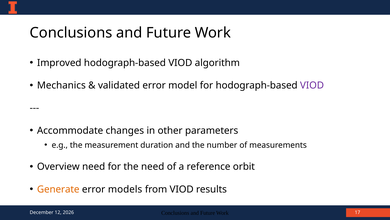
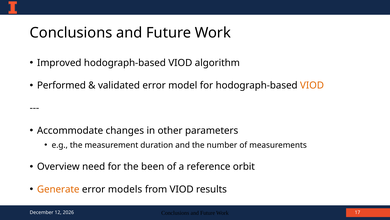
Mechanics: Mechanics -> Performed
VIOD at (312, 85) colour: purple -> orange
the need: need -> been
